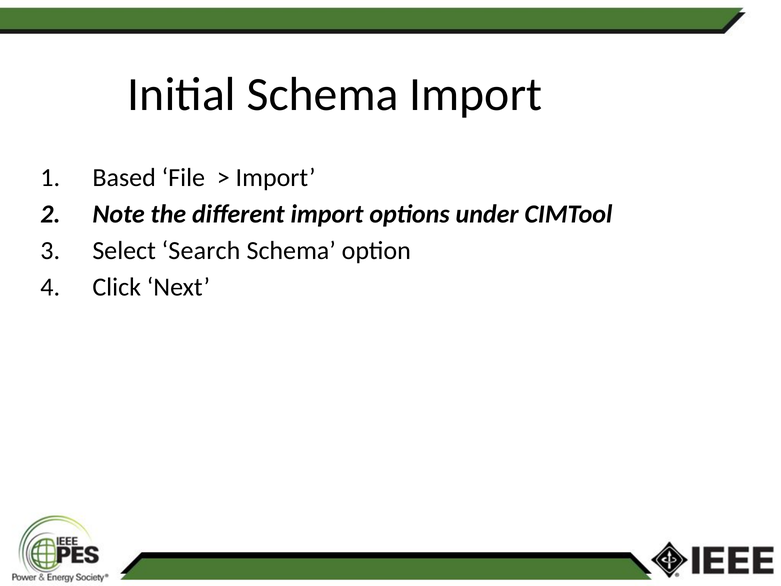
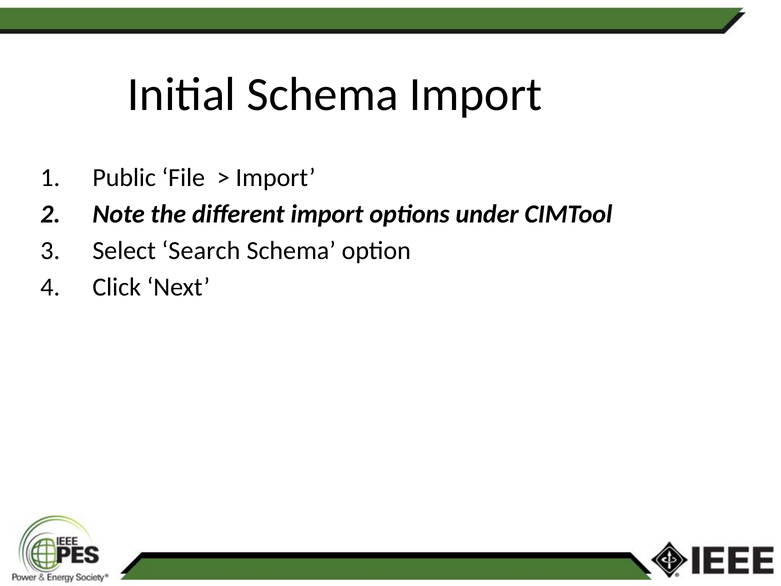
Based: Based -> Public
